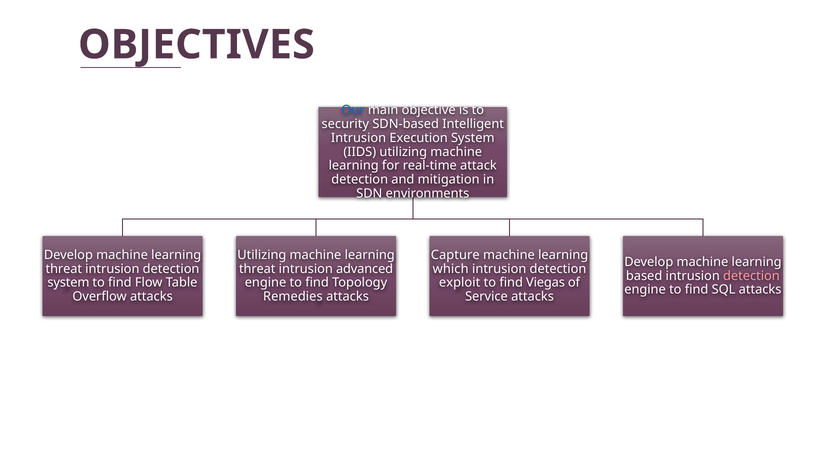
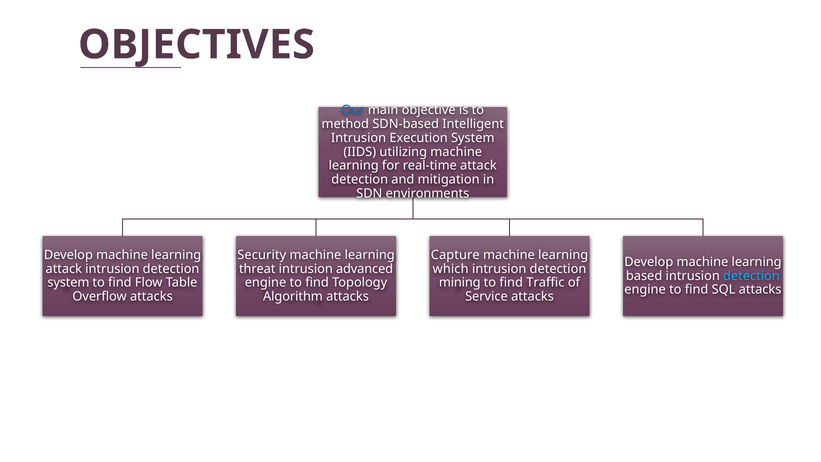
security: security -> method
Utilizing at (262, 255): Utilizing -> Security
threat at (64, 269): threat -> attack
detection at (751, 276) colour: pink -> light blue
exploit: exploit -> mining
Viegas: Viegas -> Traffic
Remedies: Remedies -> Algorithm
